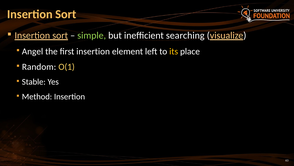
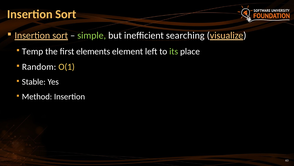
Angel: Angel -> Temp
first insertion: insertion -> elements
its colour: yellow -> light green
